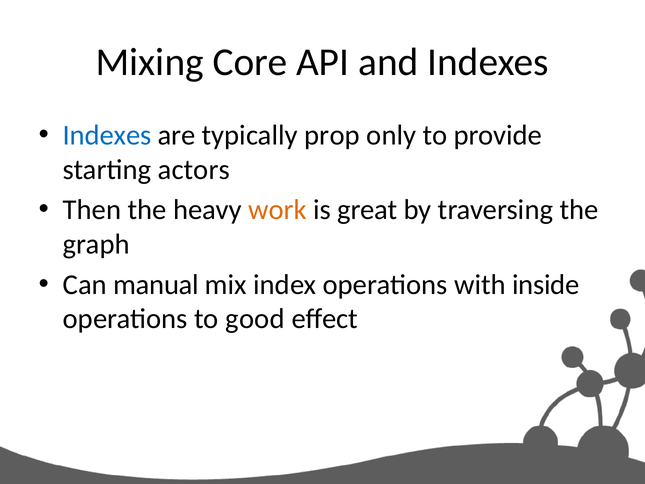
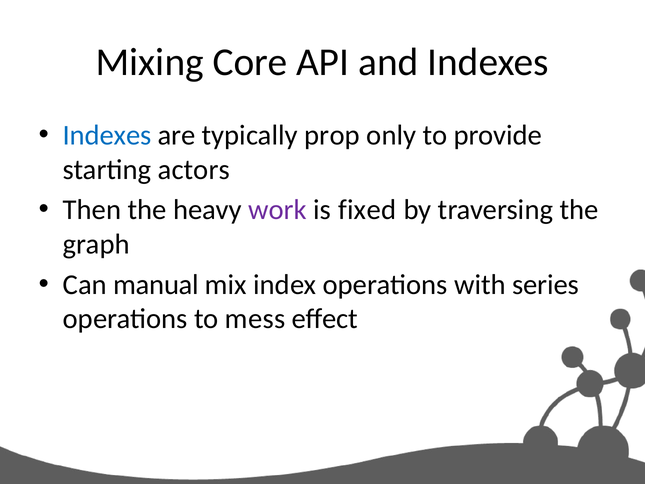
work colour: orange -> purple
great: great -> fixed
inside: inside -> series
good: good -> mess
